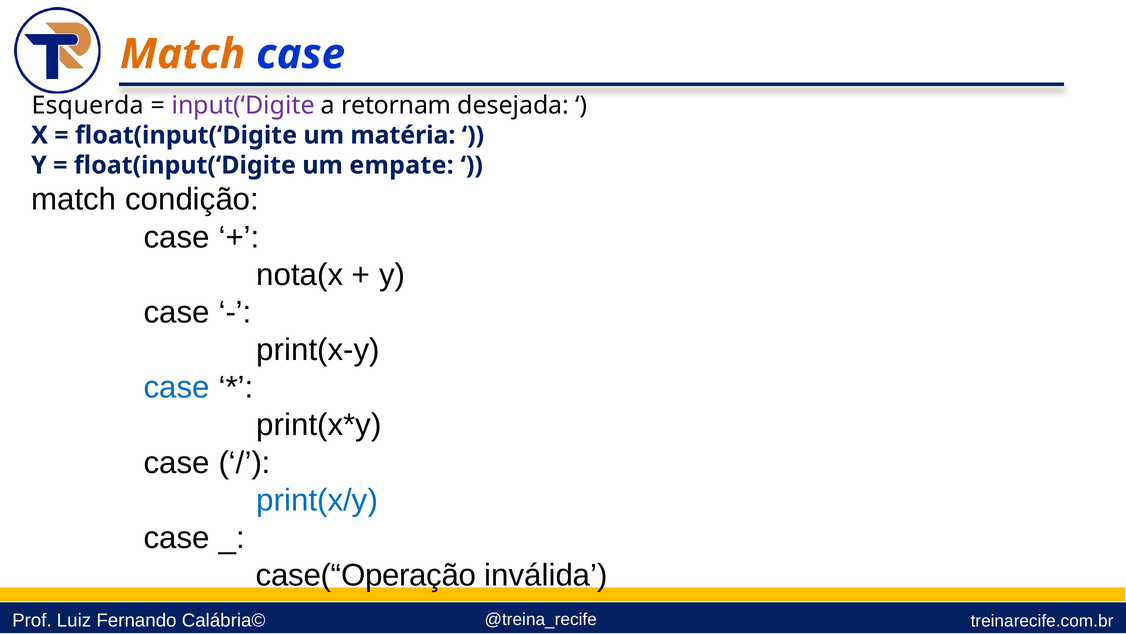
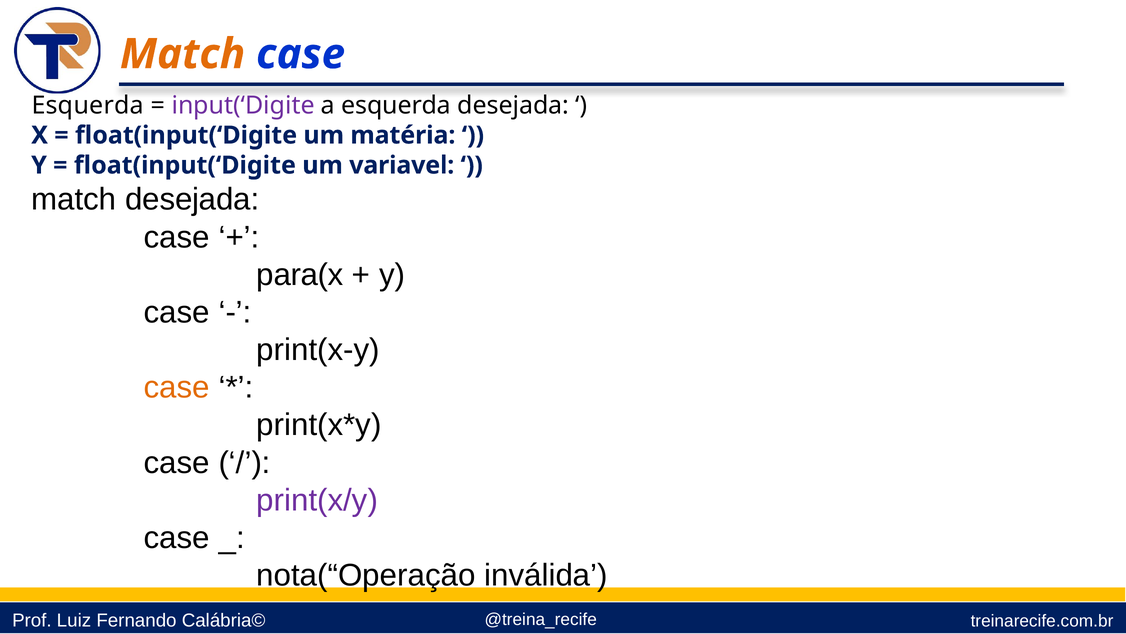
a retornam: retornam -> esquerda
empate: empate -> variavel
match condição: condição -> desejada
nota(x: nota(x -> para(x
case at (177, 387) colour: blue -> orange
print(x/y colour: blue -> purple
case(“Operação: case(“Operação -> nota(“Operação
